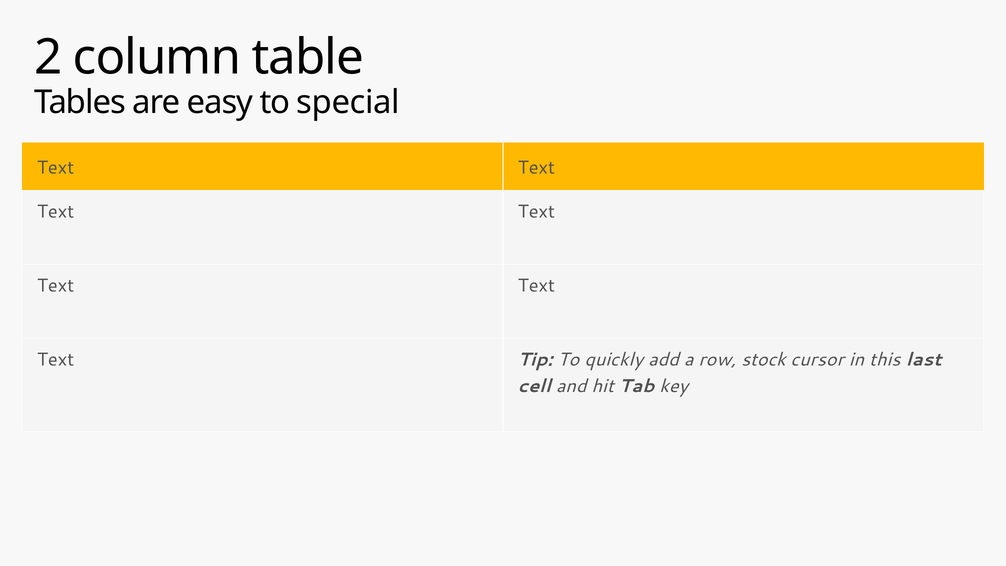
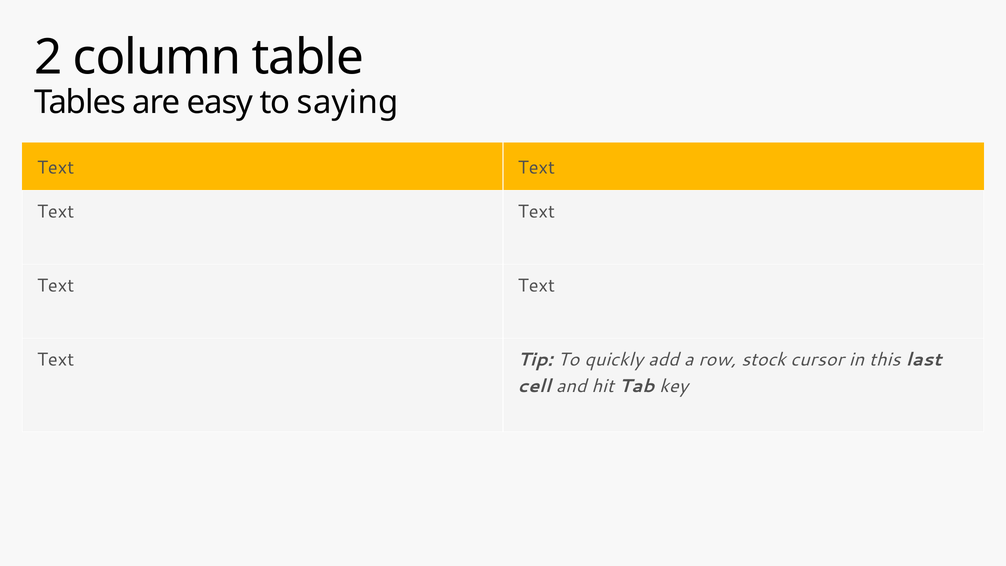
special: special -> saying
